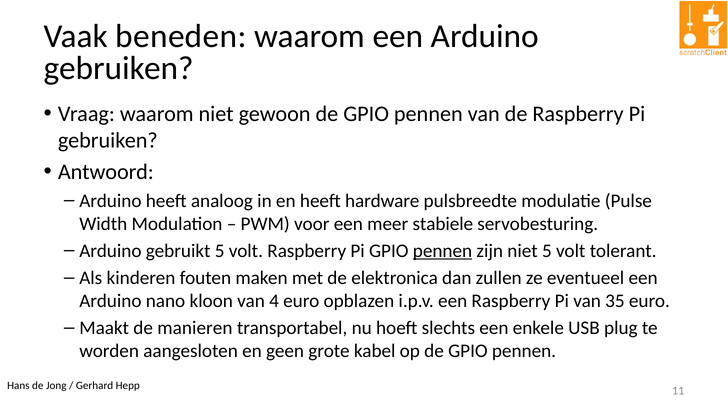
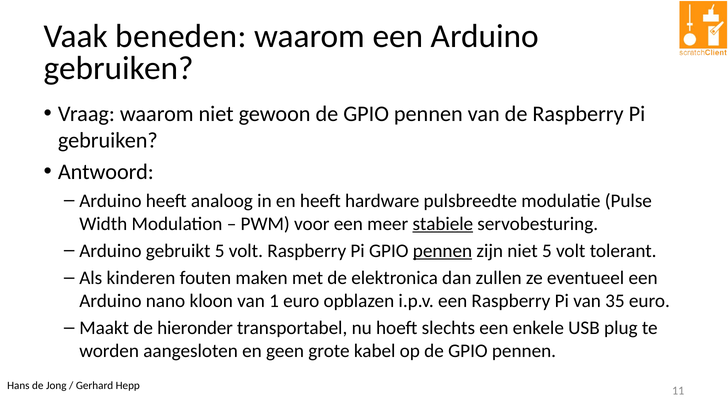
stabiele underline: none -> present
4: 4 -> 1
manieren: manieren -> hieronder
